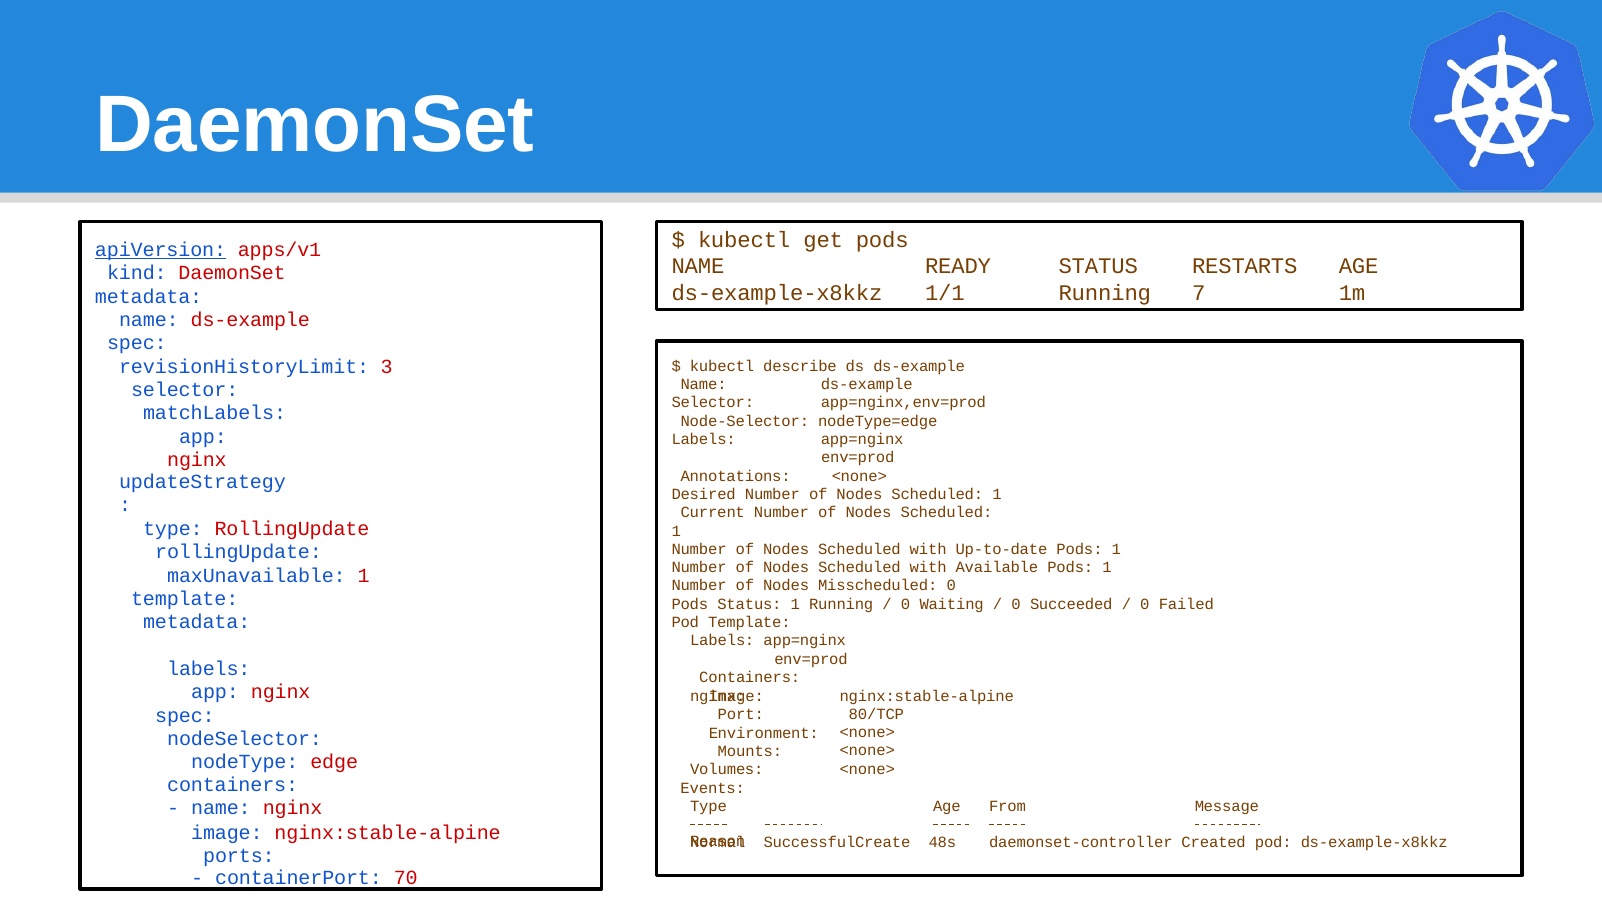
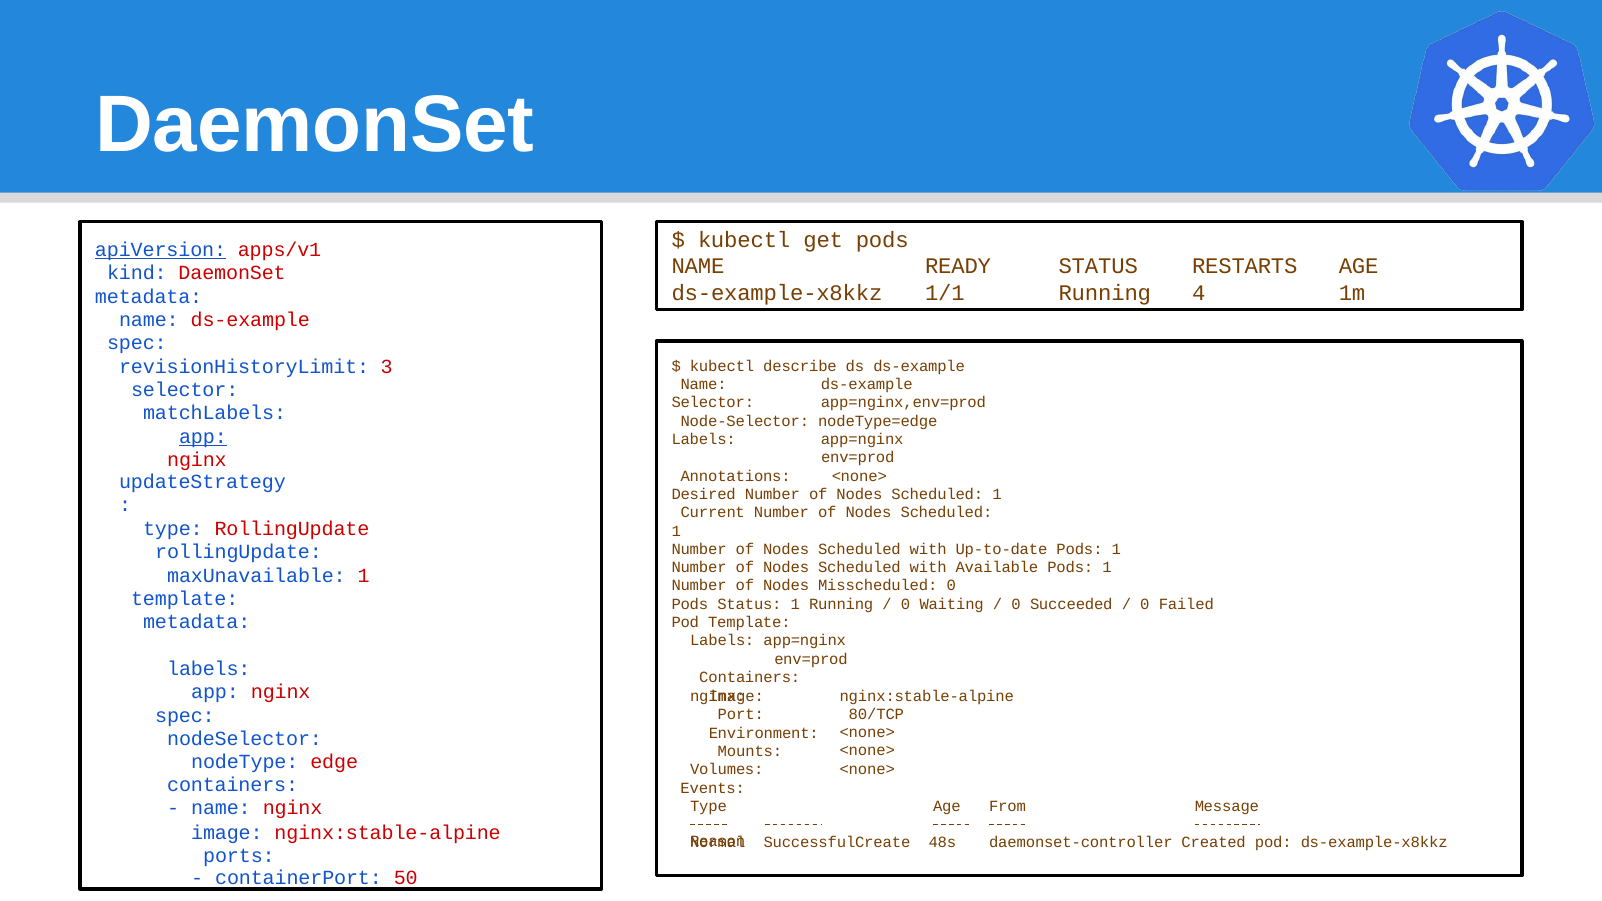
7: 7 -> 4
app at (203, 437) underline: none -> present
70: 70 -> 50
